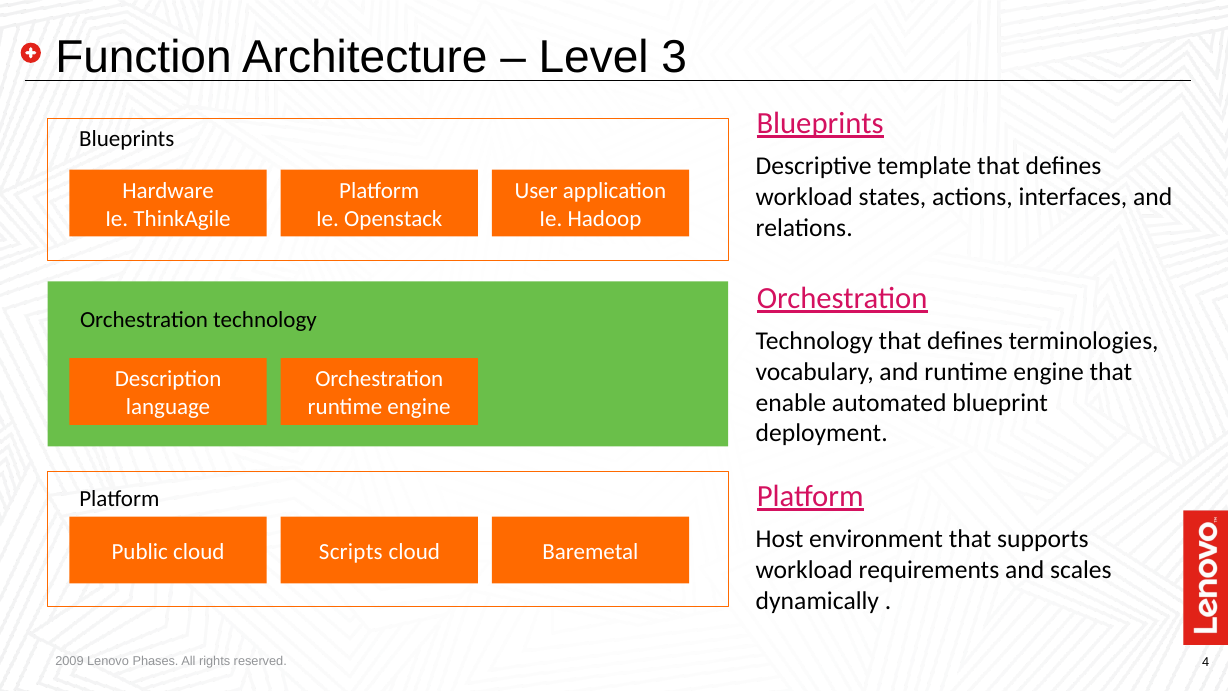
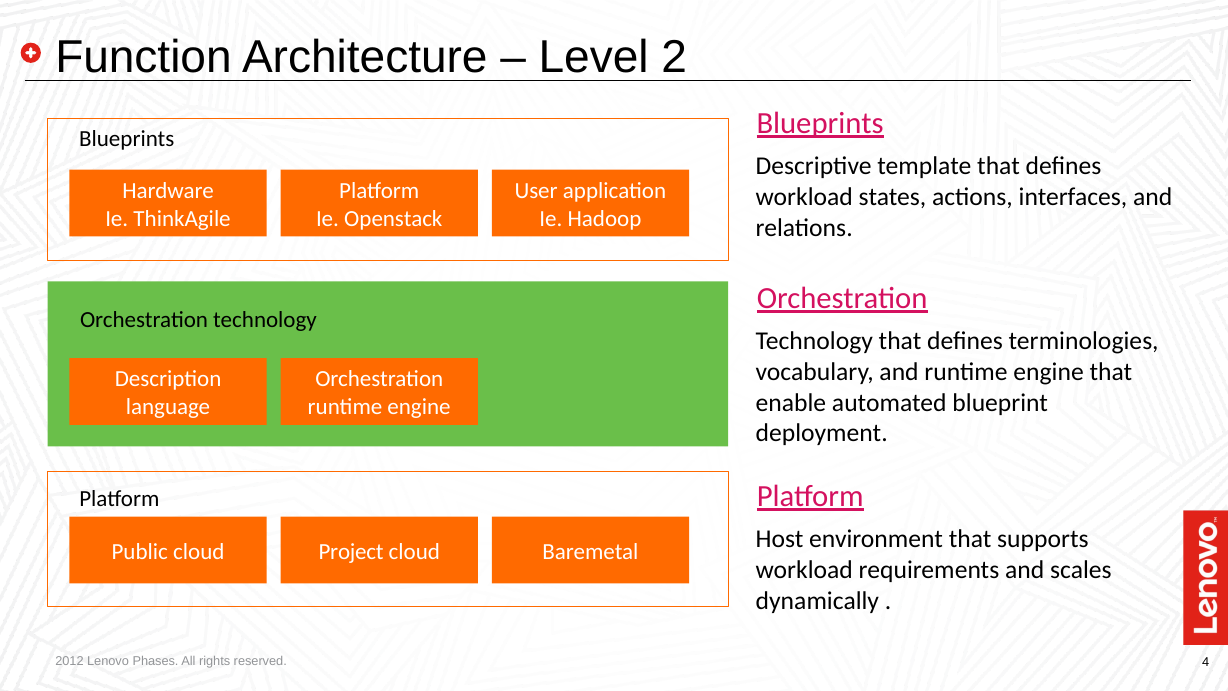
3: 3 -> 2
Scripts: Scripts -> Project
2009: 2009 -> 2012
